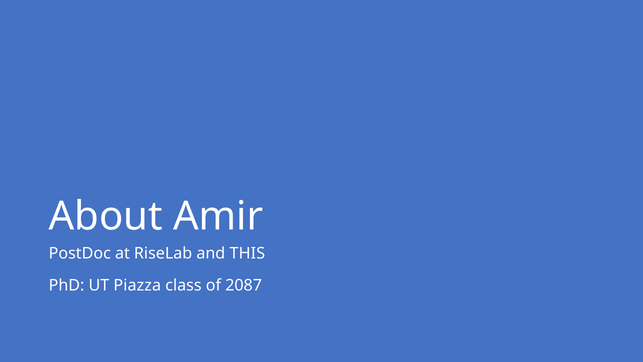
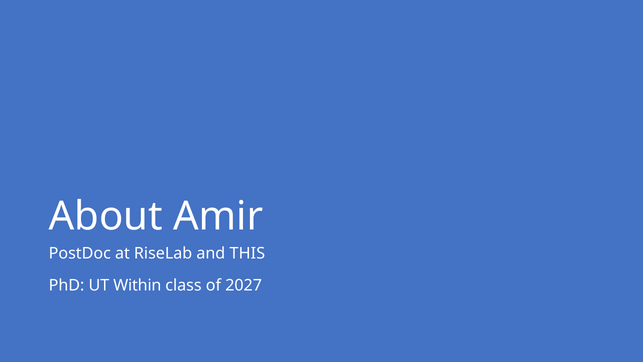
Piazza: Piazza -> Within
2087: 2087 -> 2027
